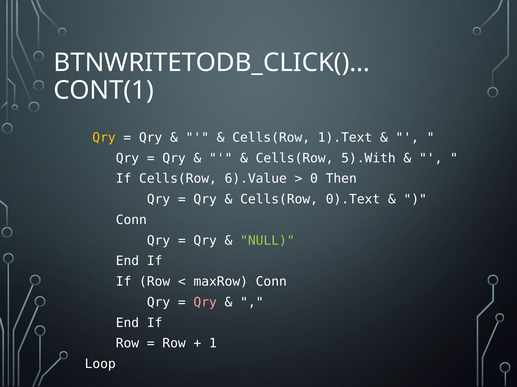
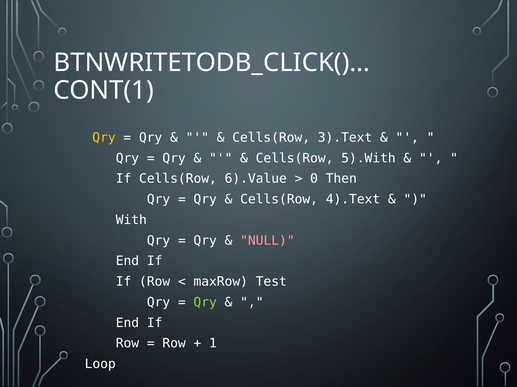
1).Text: 1).Text -> 3).Text
0).Text: 0).Text -> 4).Text
Conn at (131, 220): Conn -> With
NULL colour: light green -> pink
maxRow Conn: Conn -> Test
Qry at (205, 303) colour: pink -> light green
